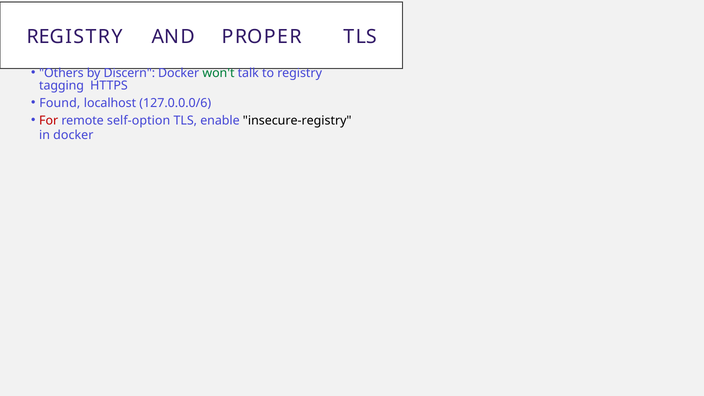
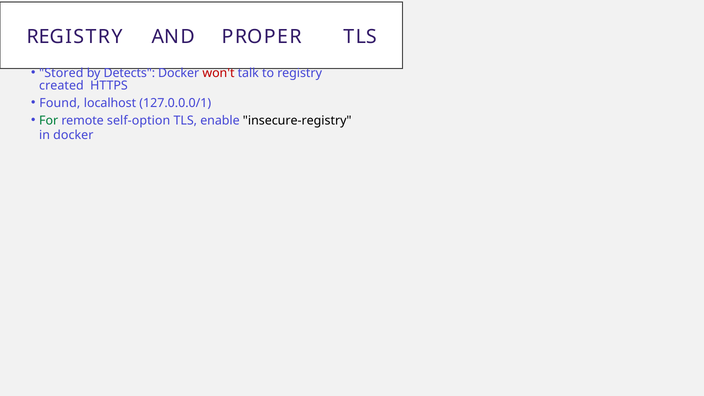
Others: Others -> Stored
Discern: Discern -> Detects
won't colour: green -> red
tagging: tagging -> created
127.0.0.0/6: 127.0.0.0/6 -> 127.0.0.0/1
For colour: red -> green
